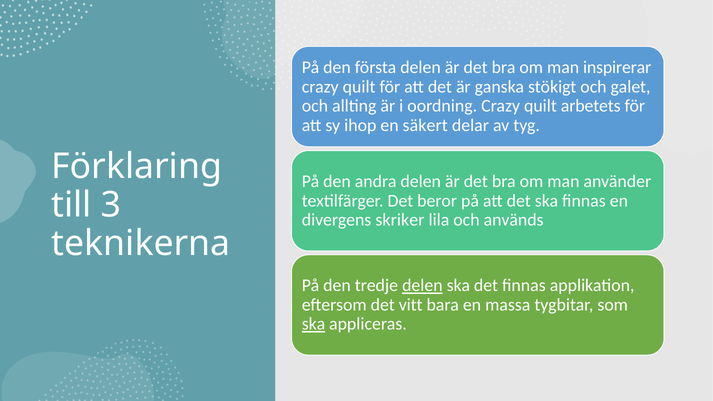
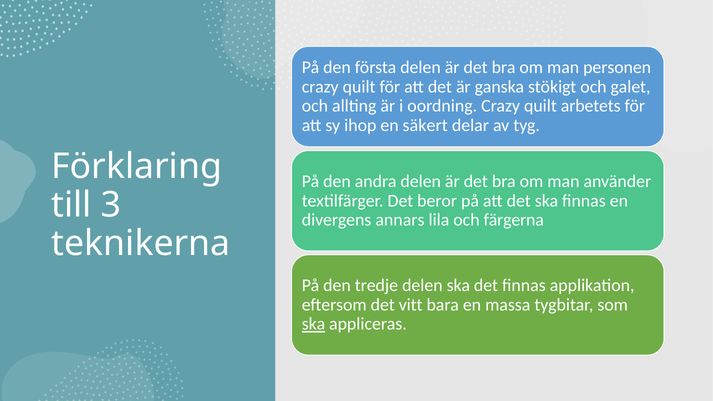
inspirerar: inspirerar -> personen
skriker: skriker -> annars
används: används -> färgerna
delen at (422, 286) underline: present -> none
